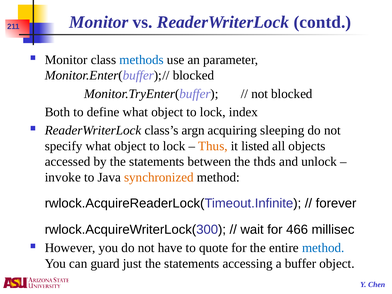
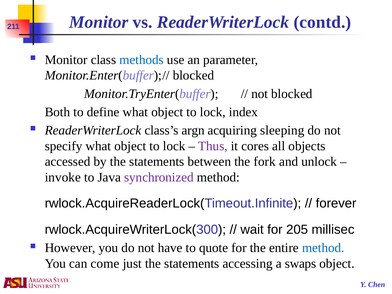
Thus colour: orange -> purple
listed: listed -> cores
thds: thds -> fork
synchronized colour: orange -> purple
466: 466 -> 205
guard: guard -> come
buffer: buffer -> swaps
